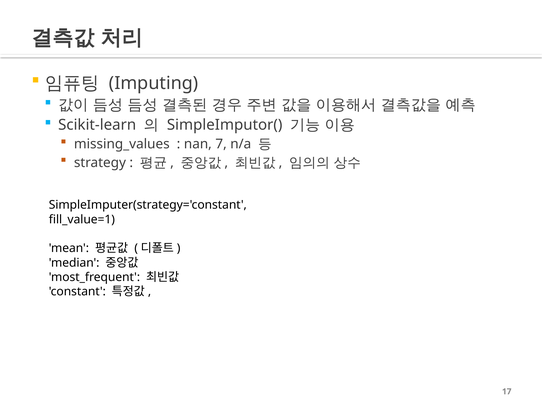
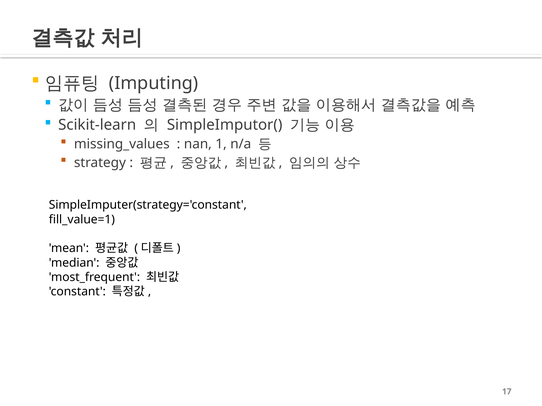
7: 7 -> 1
